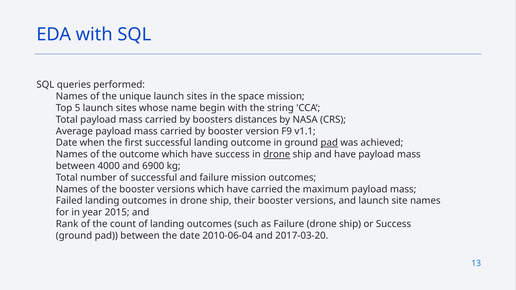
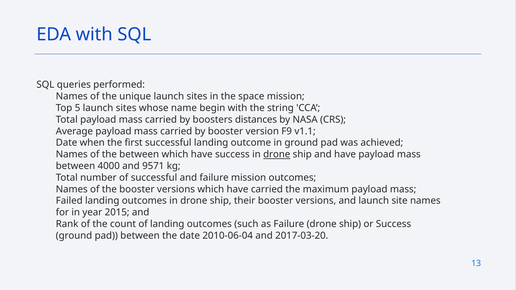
pad at (329, 143) underline: present -> none
the outcome: outcome -> between
6900: 6900 -> 9571
